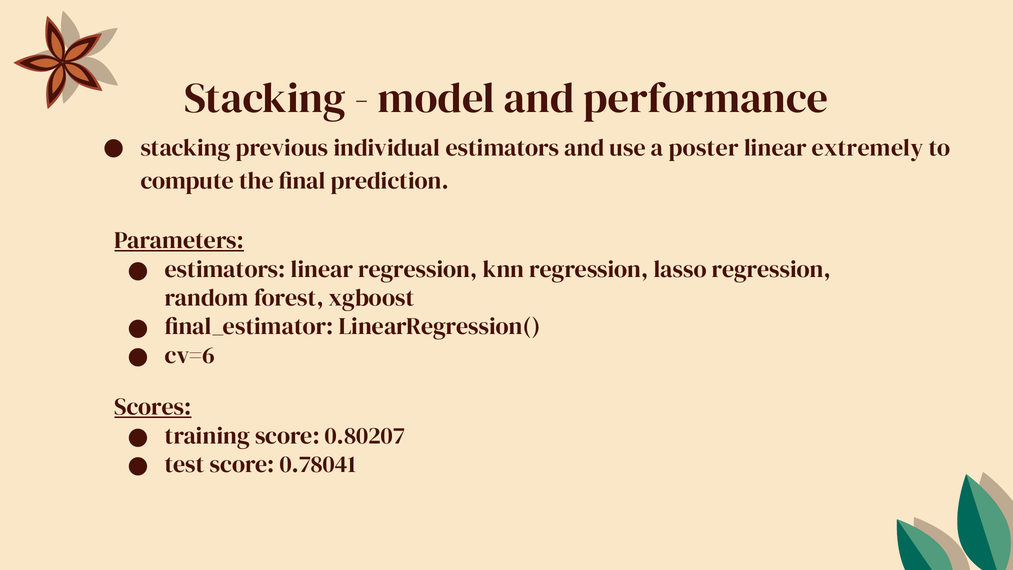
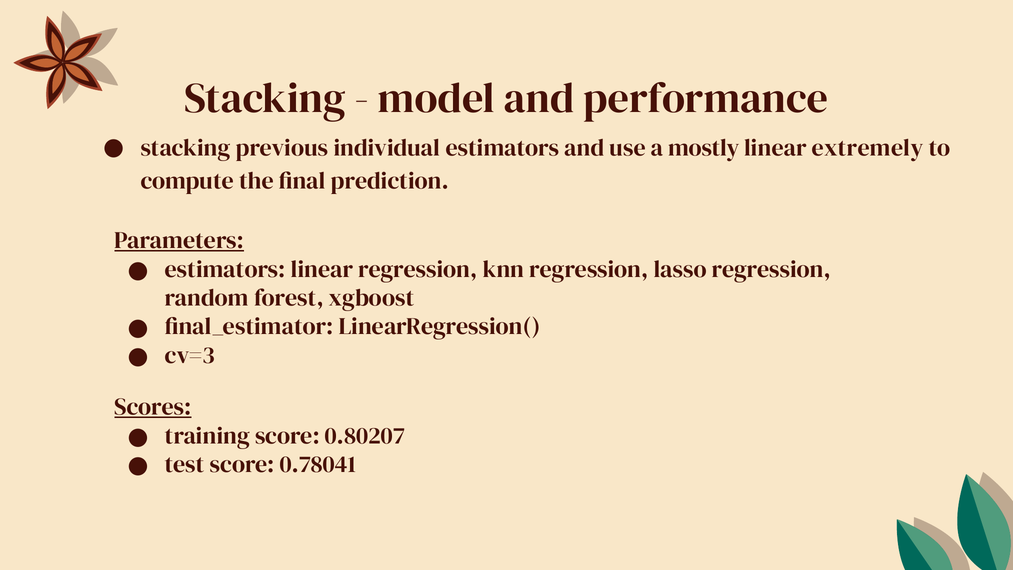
poster: poster -> mostly
cv=6: cv=6 -> cv=3
